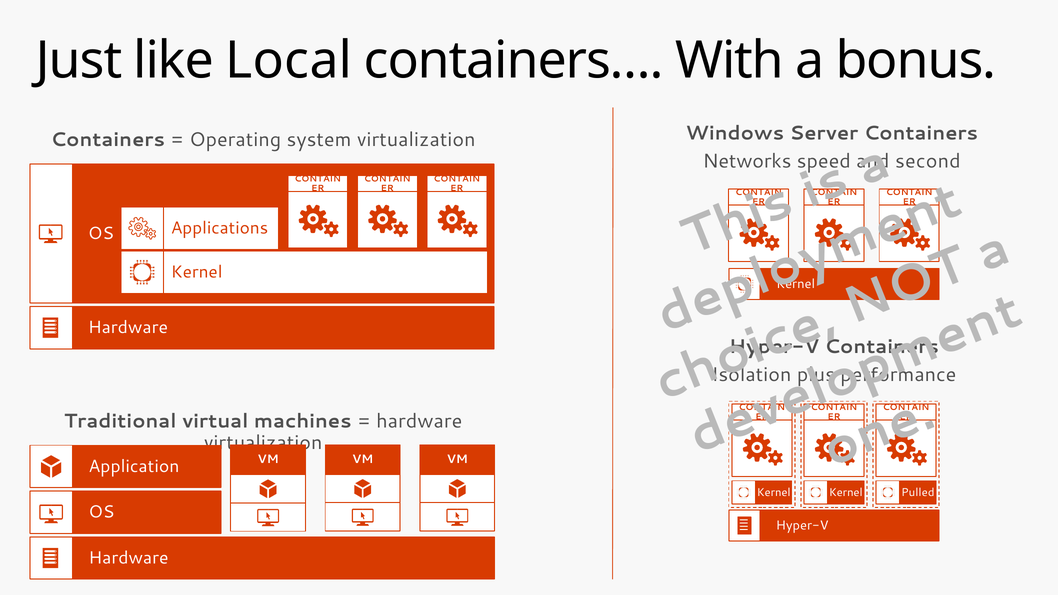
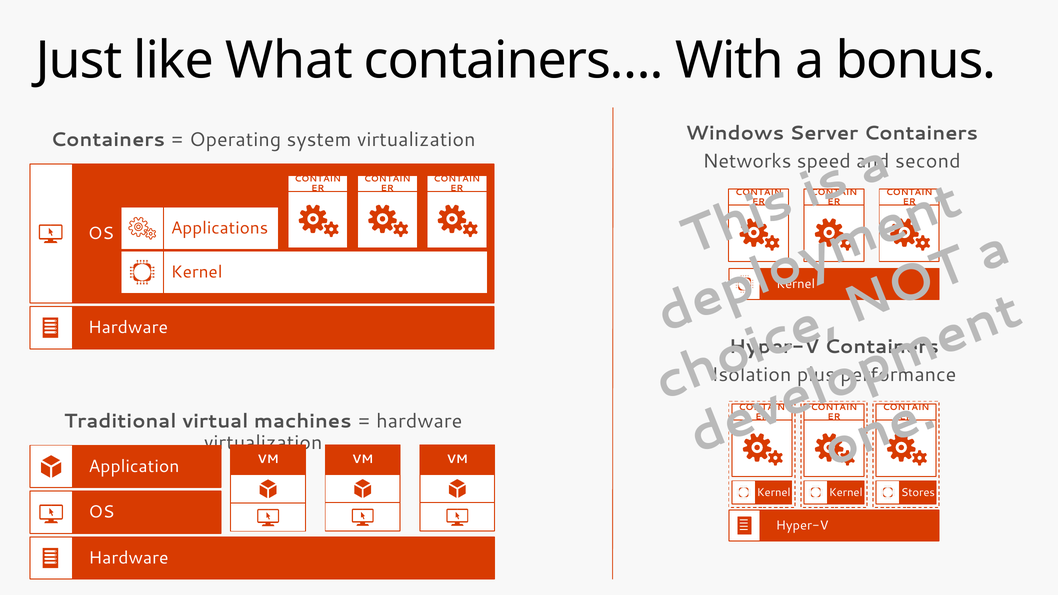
Local: Local -> What
Pulled: Pulled -> Stores
